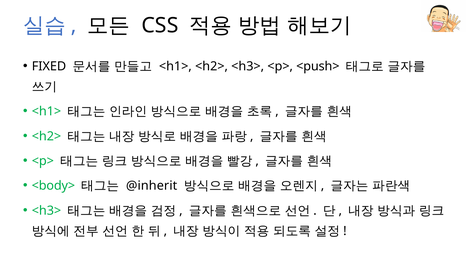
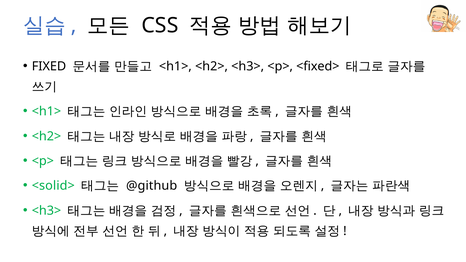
<push>: <push> -> <fixed>
<body>: <body> -> <solid>
@inherit: @inherit -> @github
